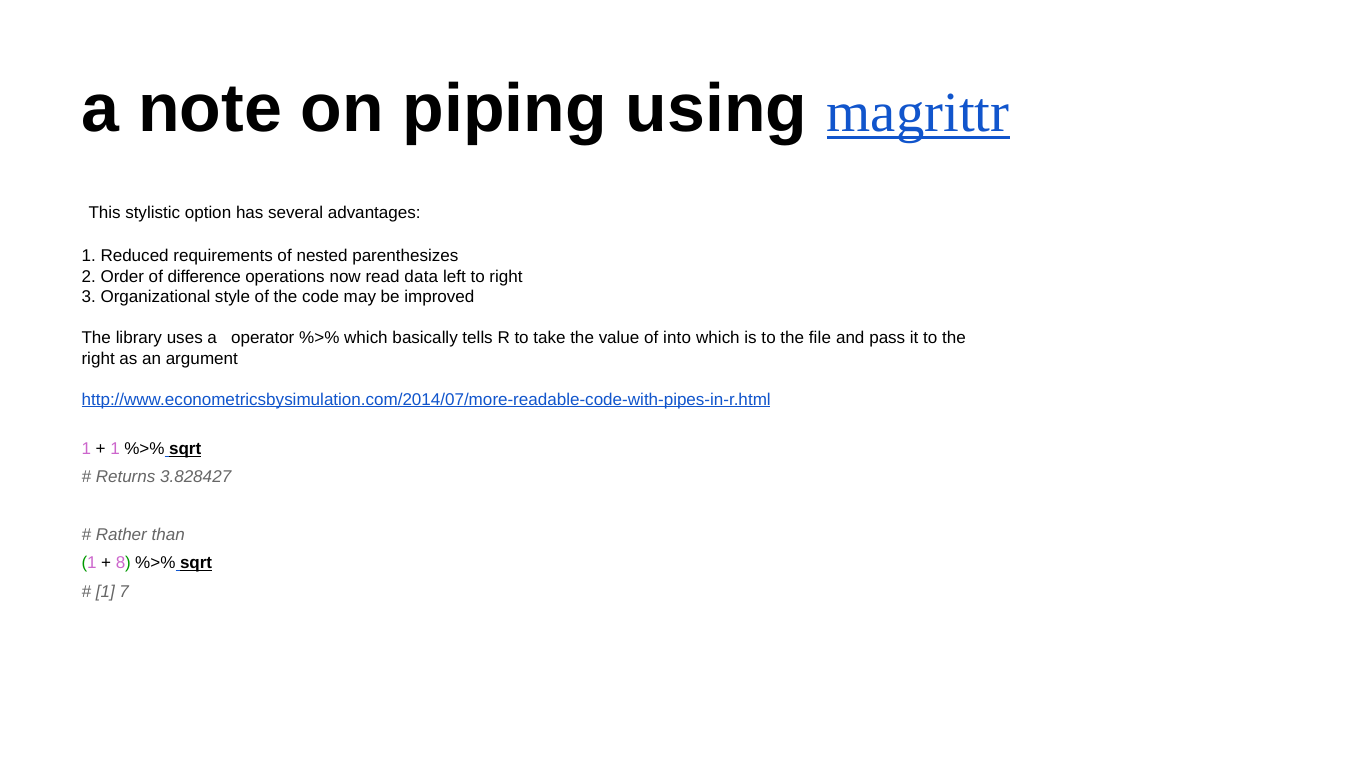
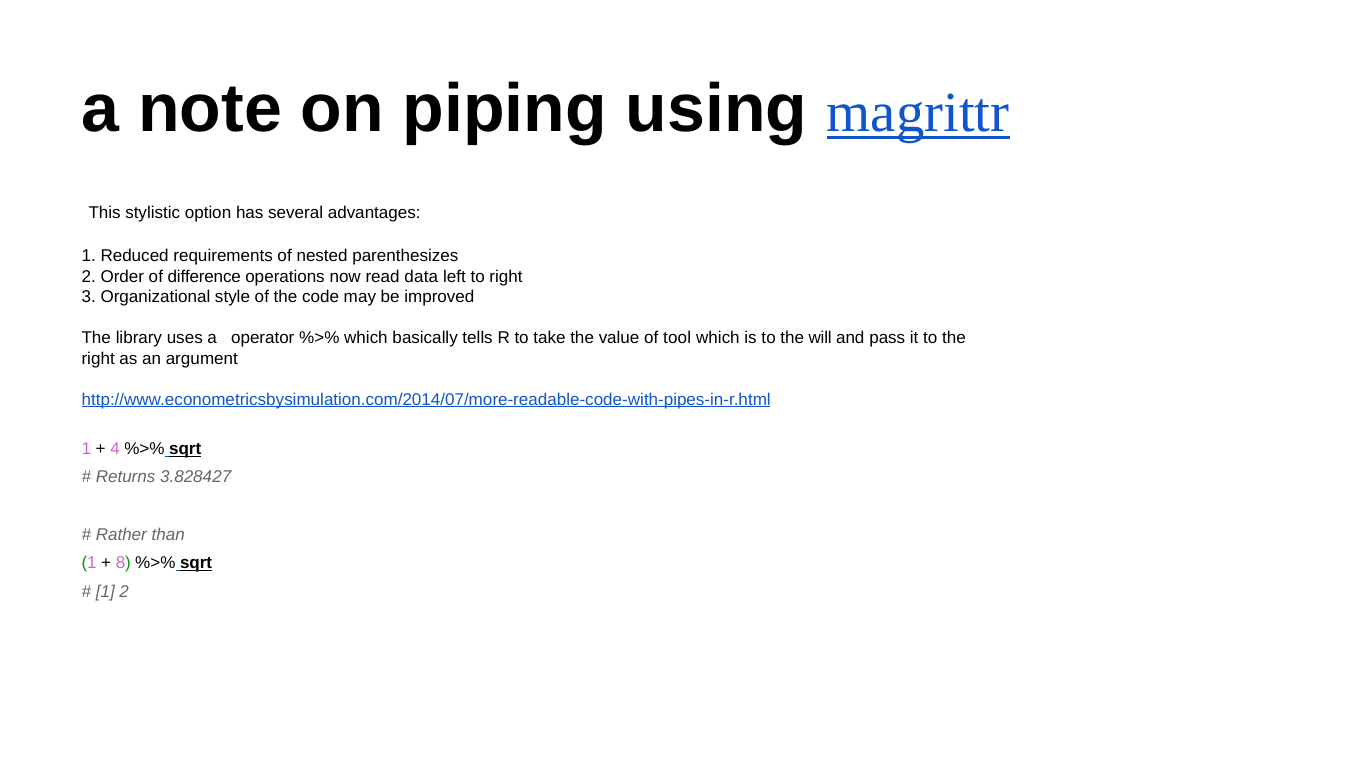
into: into -> tool
file: file -> will
1 at (115, 449): 1 -> 4
1 7: 7 -> 2
